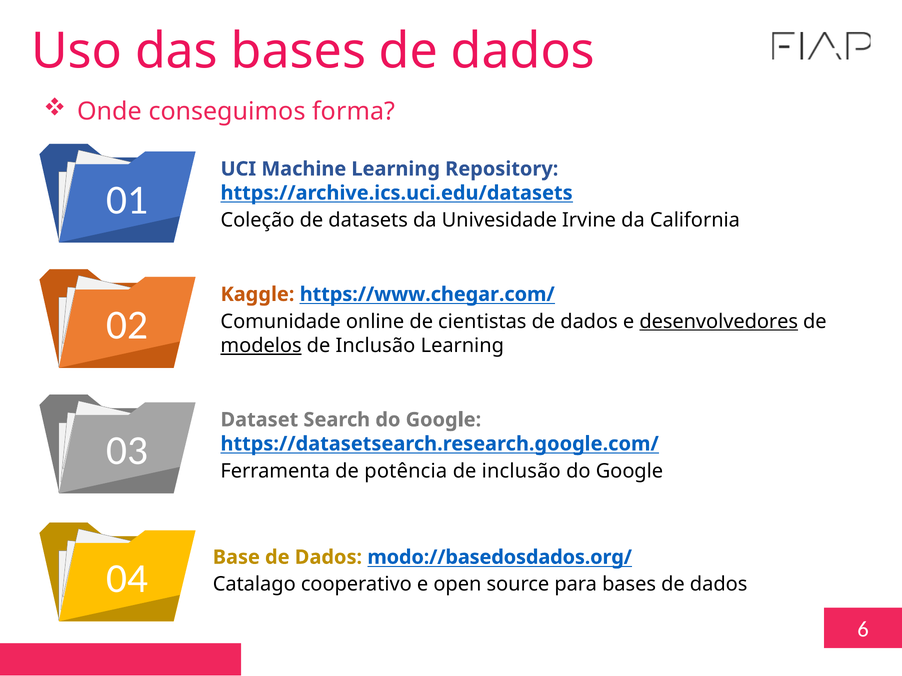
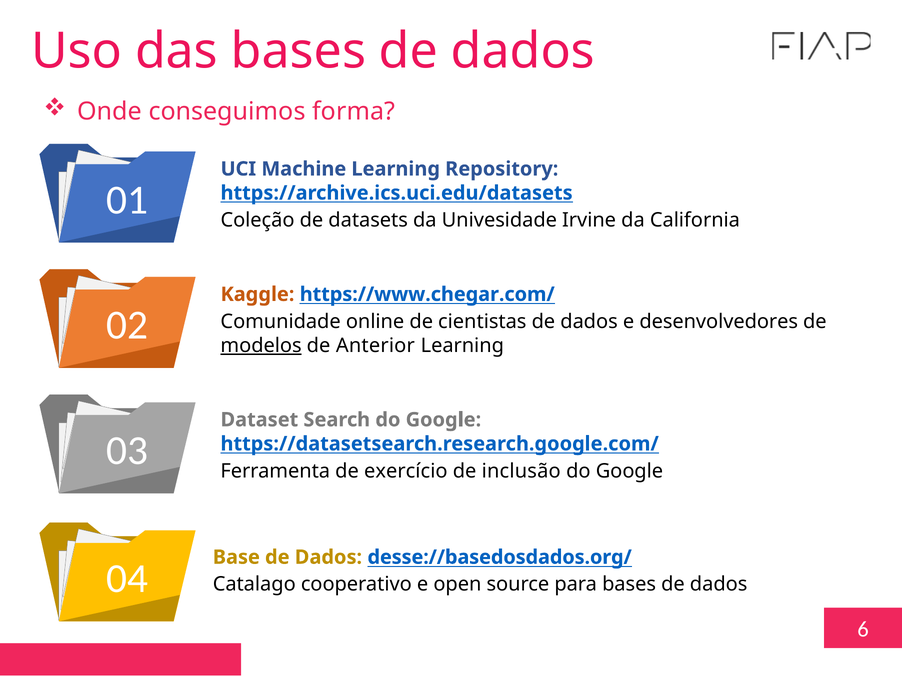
desenvolvedores underline: present -> none
Inclusão at (375, 346): Inclusão -> Anterior
potência: potência -> exercício
modo://basedosdados.org/: modo://basedosdados.org/ -> desse://basedosdados.org/
